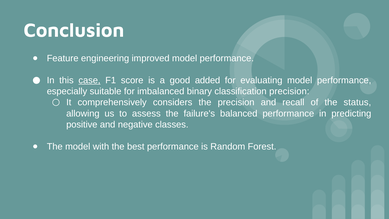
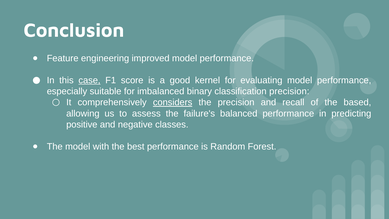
added: added -> kernel
considers underline: none -> present
status: status -> based
